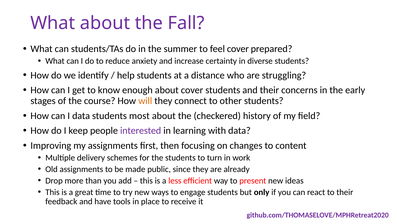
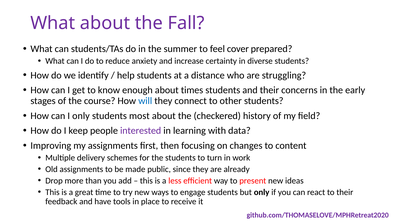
about cover: cover -> times
will colour: orange -> blue
I data: data -> only
